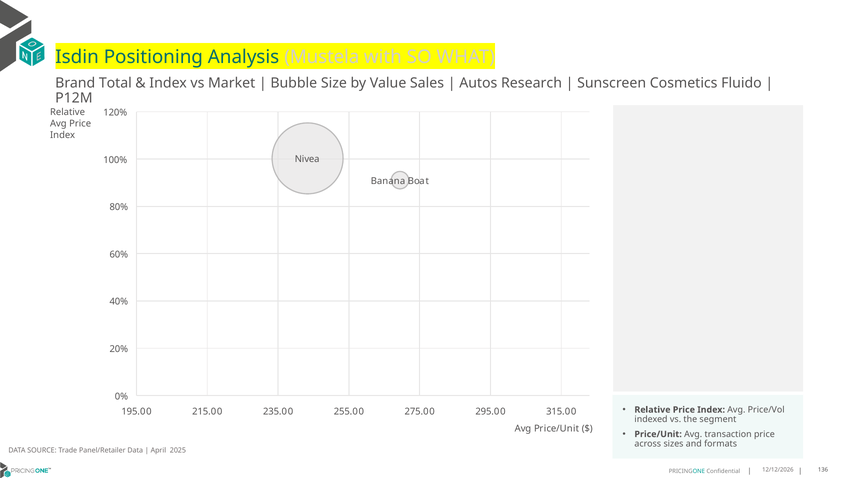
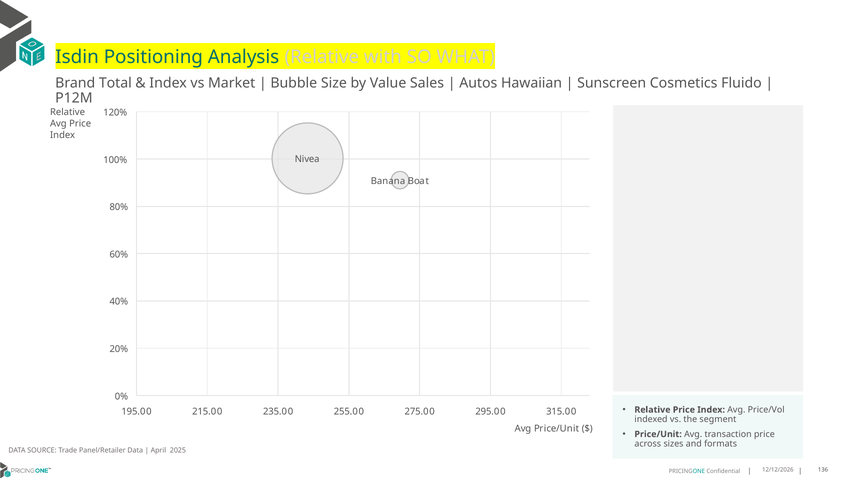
Analysis Mustela: Mustela -> Relative
Research: Research -> Hawaiian
